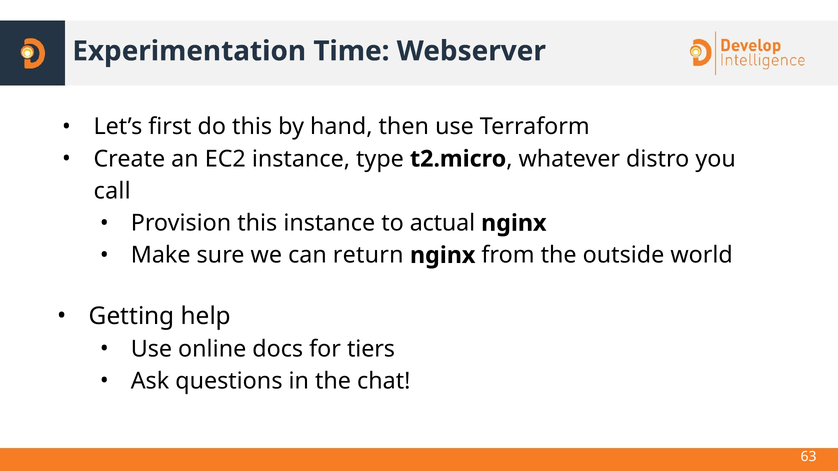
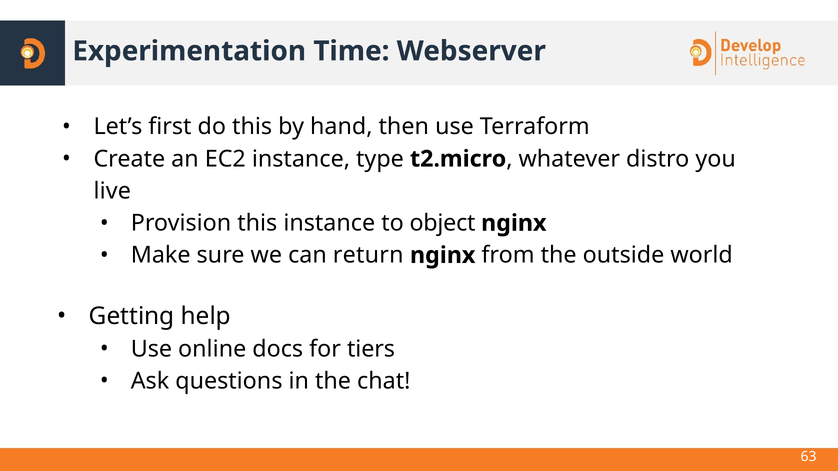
call: call -> live
actual: actual -> object
